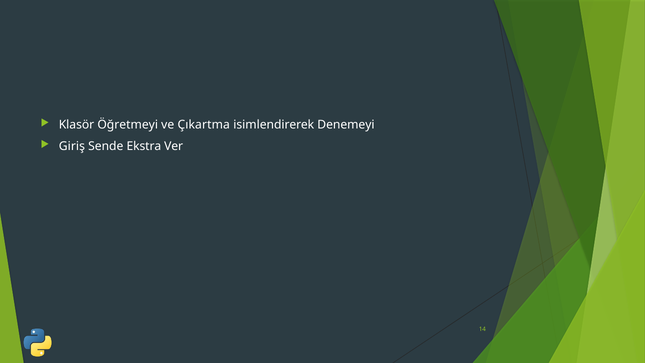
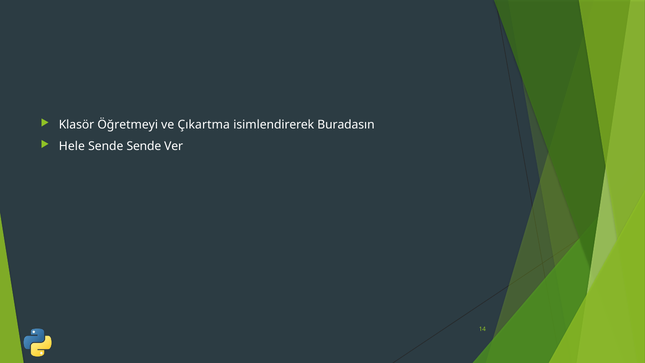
Denemeyi: Denemeyi -> Buradasın
Giriş: Giriş -> Hele
Sende Ekstra: Ekstra -> Sende
